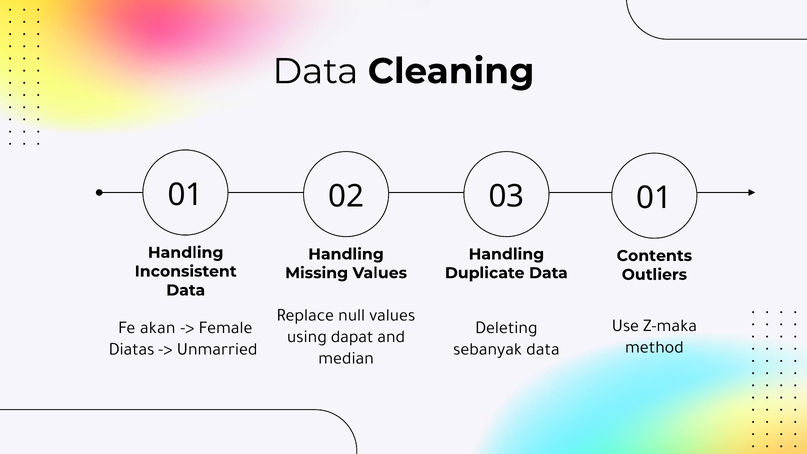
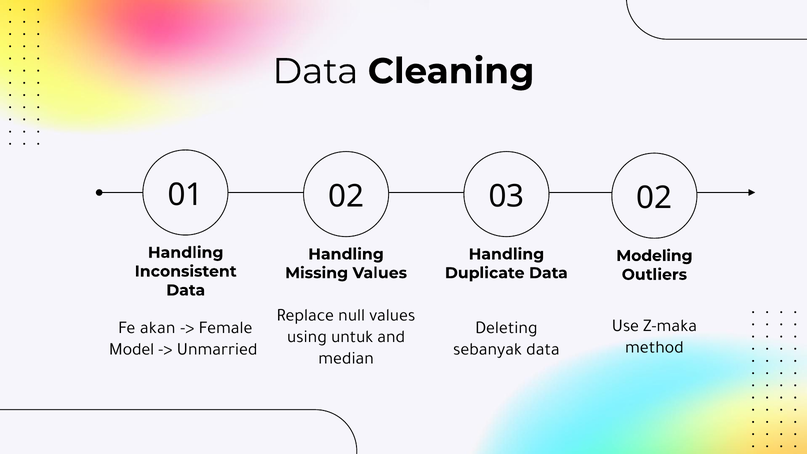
02 01: 01 -> 02
Contents: Contents -> Modeling
dapat: dapat -> untuk
Diatas: Diatas -> Model
